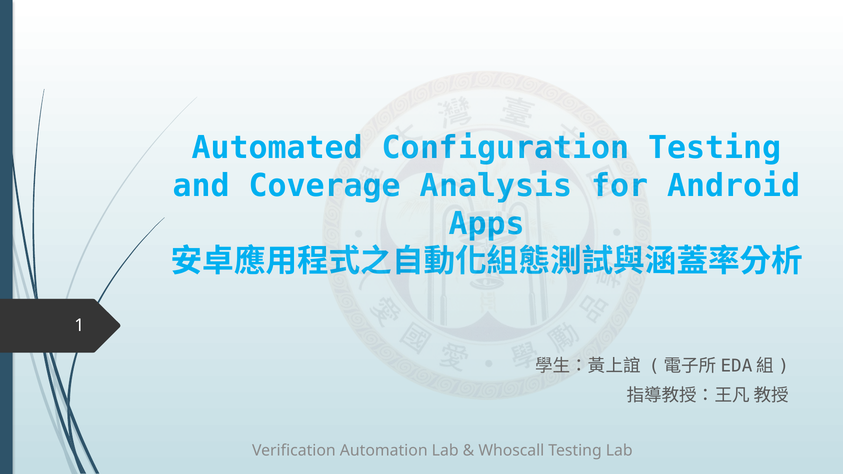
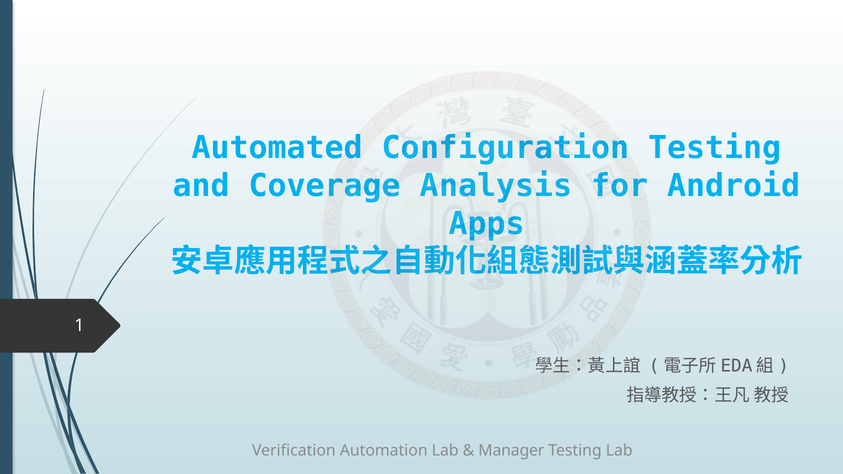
Whoscall: Whoscall -> Manager
